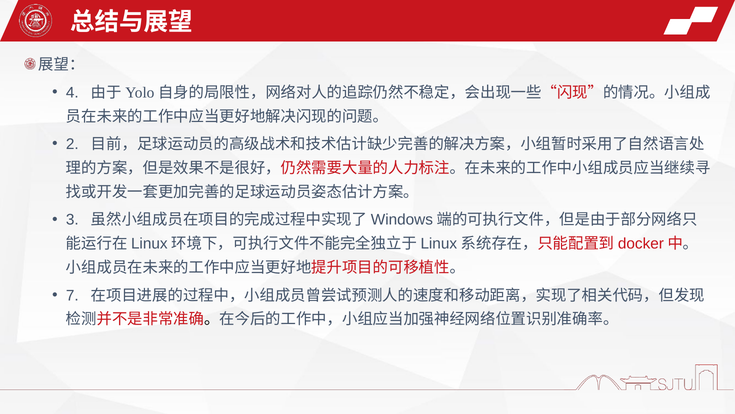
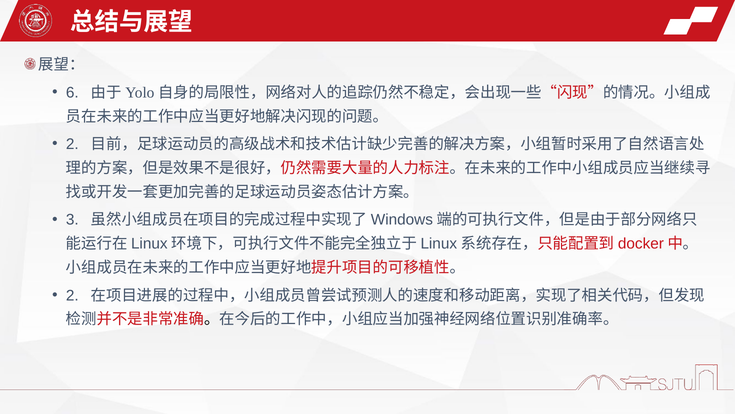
4: 4 -> 6
7 at (72, 295): 7 -> 2
